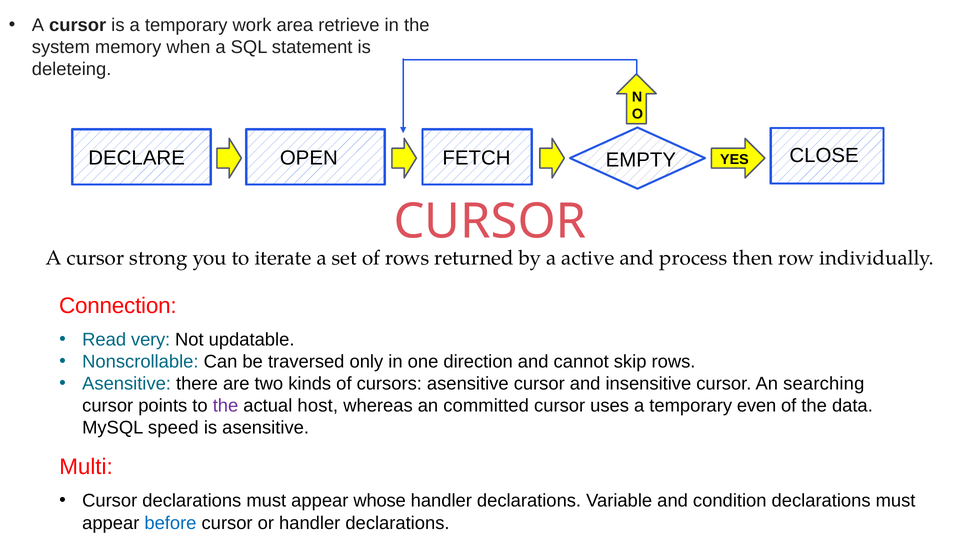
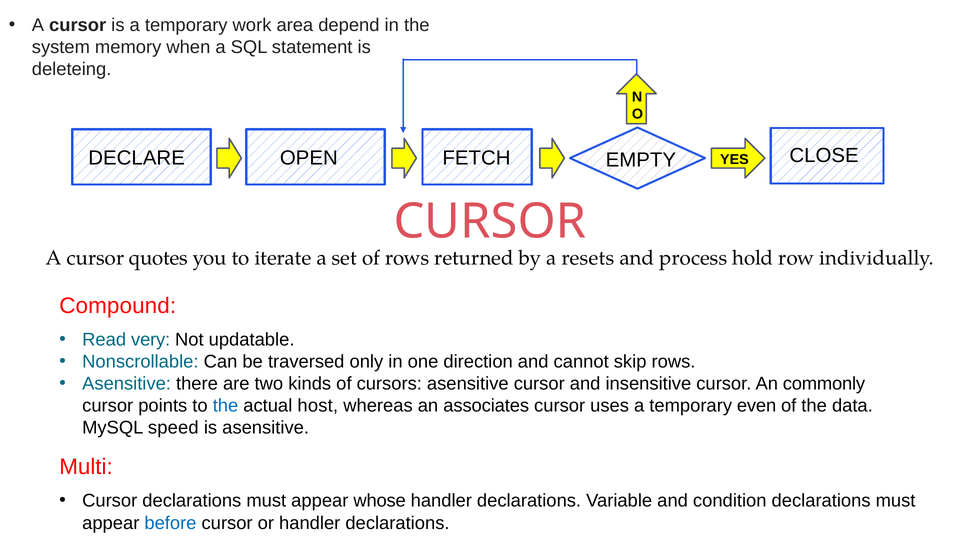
retrieve: retrieve -> depend
strong: strong -> quotes
active: active -> resets
then: then -> hold
Connection: Connection -> Compound
searching: searching -> commonly
the at (226, 406) colour: purple -> blue
committed: committed -> associates
